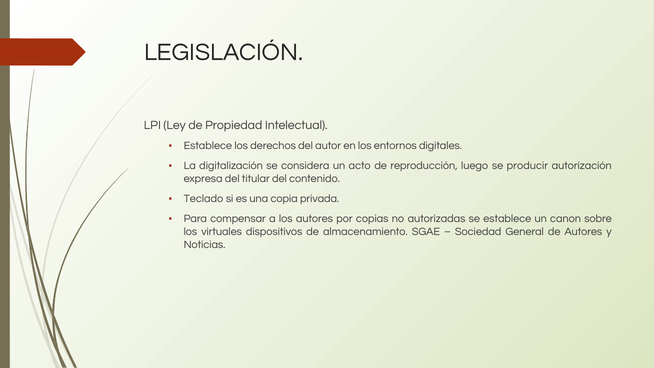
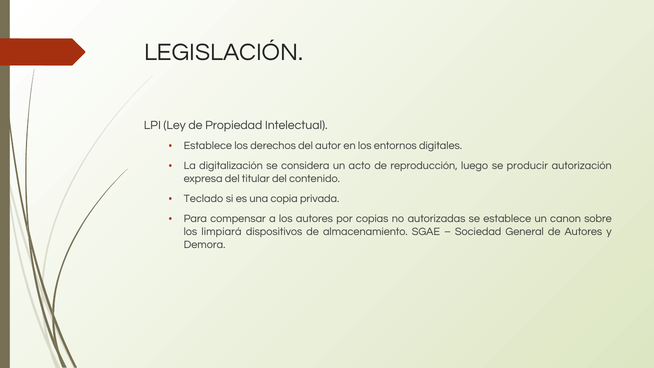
virtuales: virtuales -> limpiará
Noticias: Noticias -> Demora
